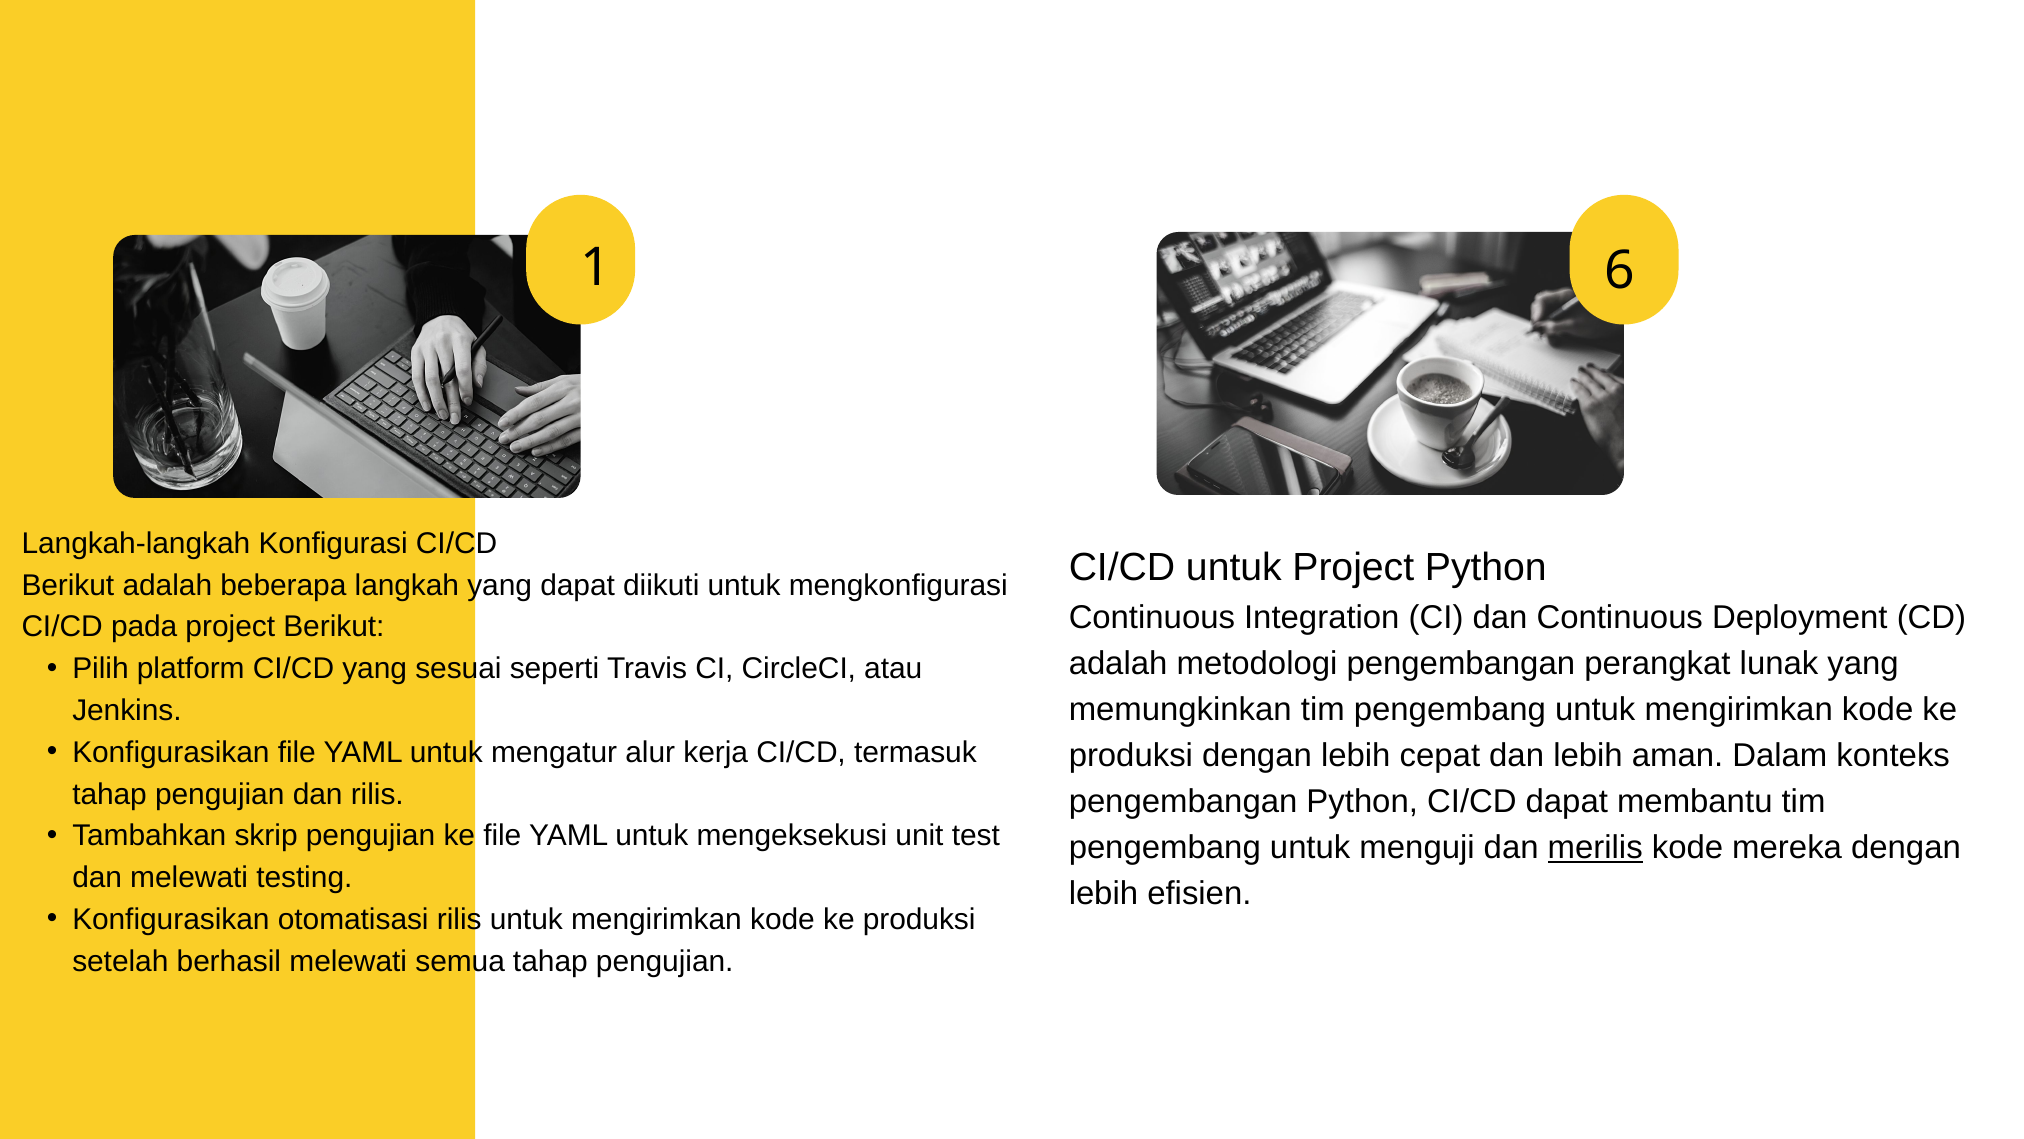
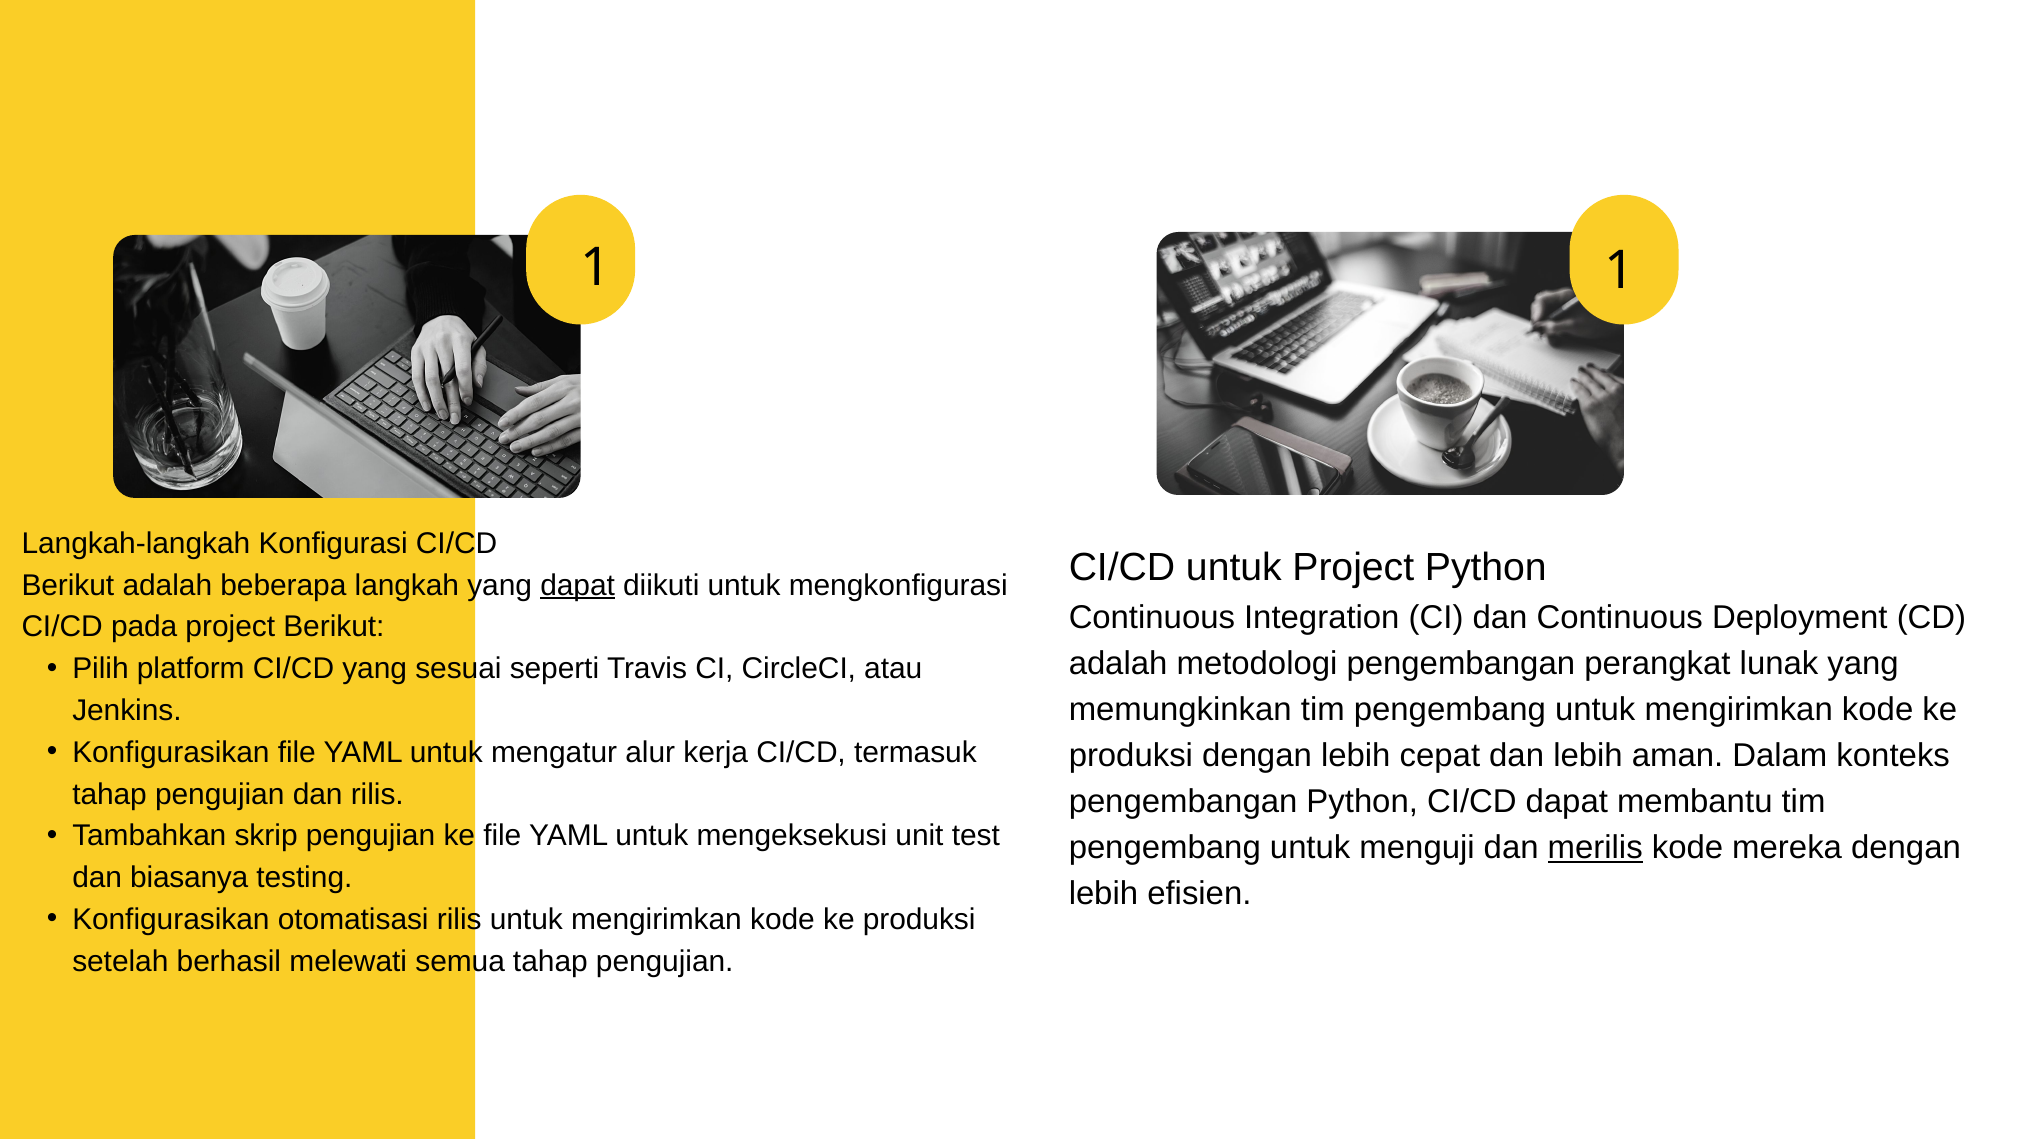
1 6: 6 -> 1
dapat at (578, 585) underline: none -> present
dan melewati: melewati -> biasanya
